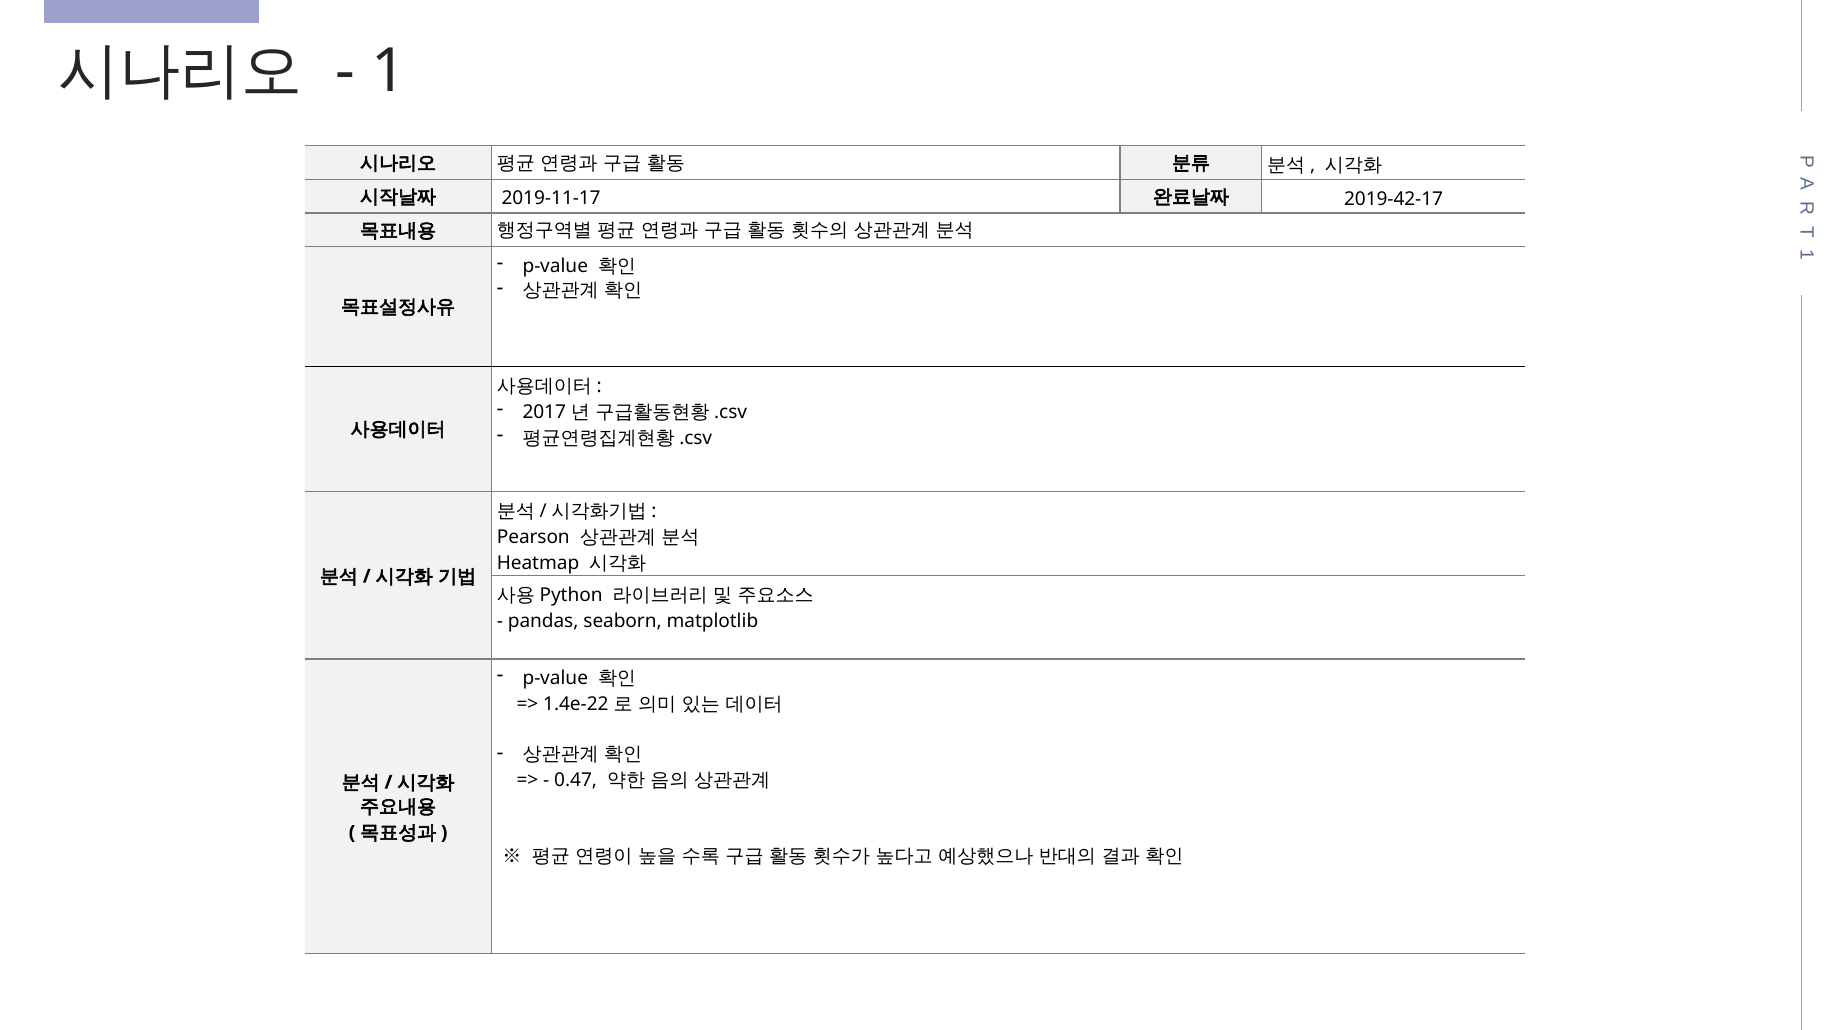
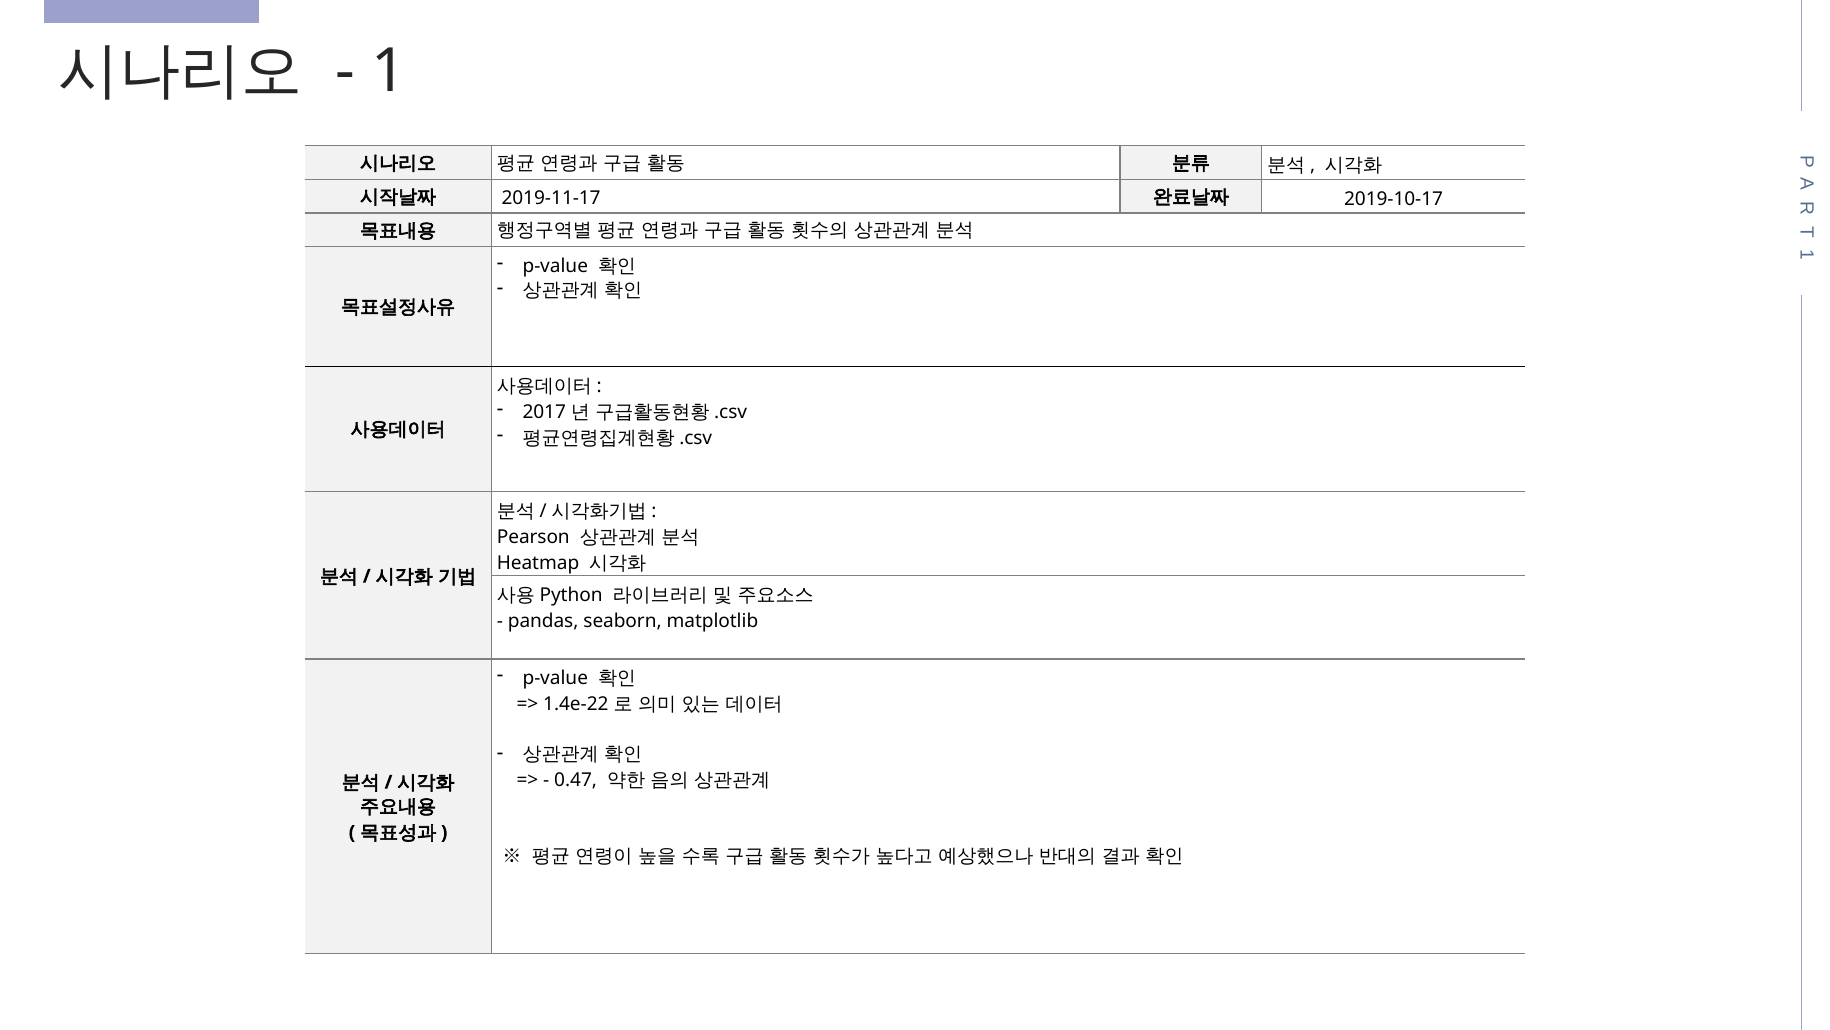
2019-42-17: 2019-42-17 -> 2019-10-17
